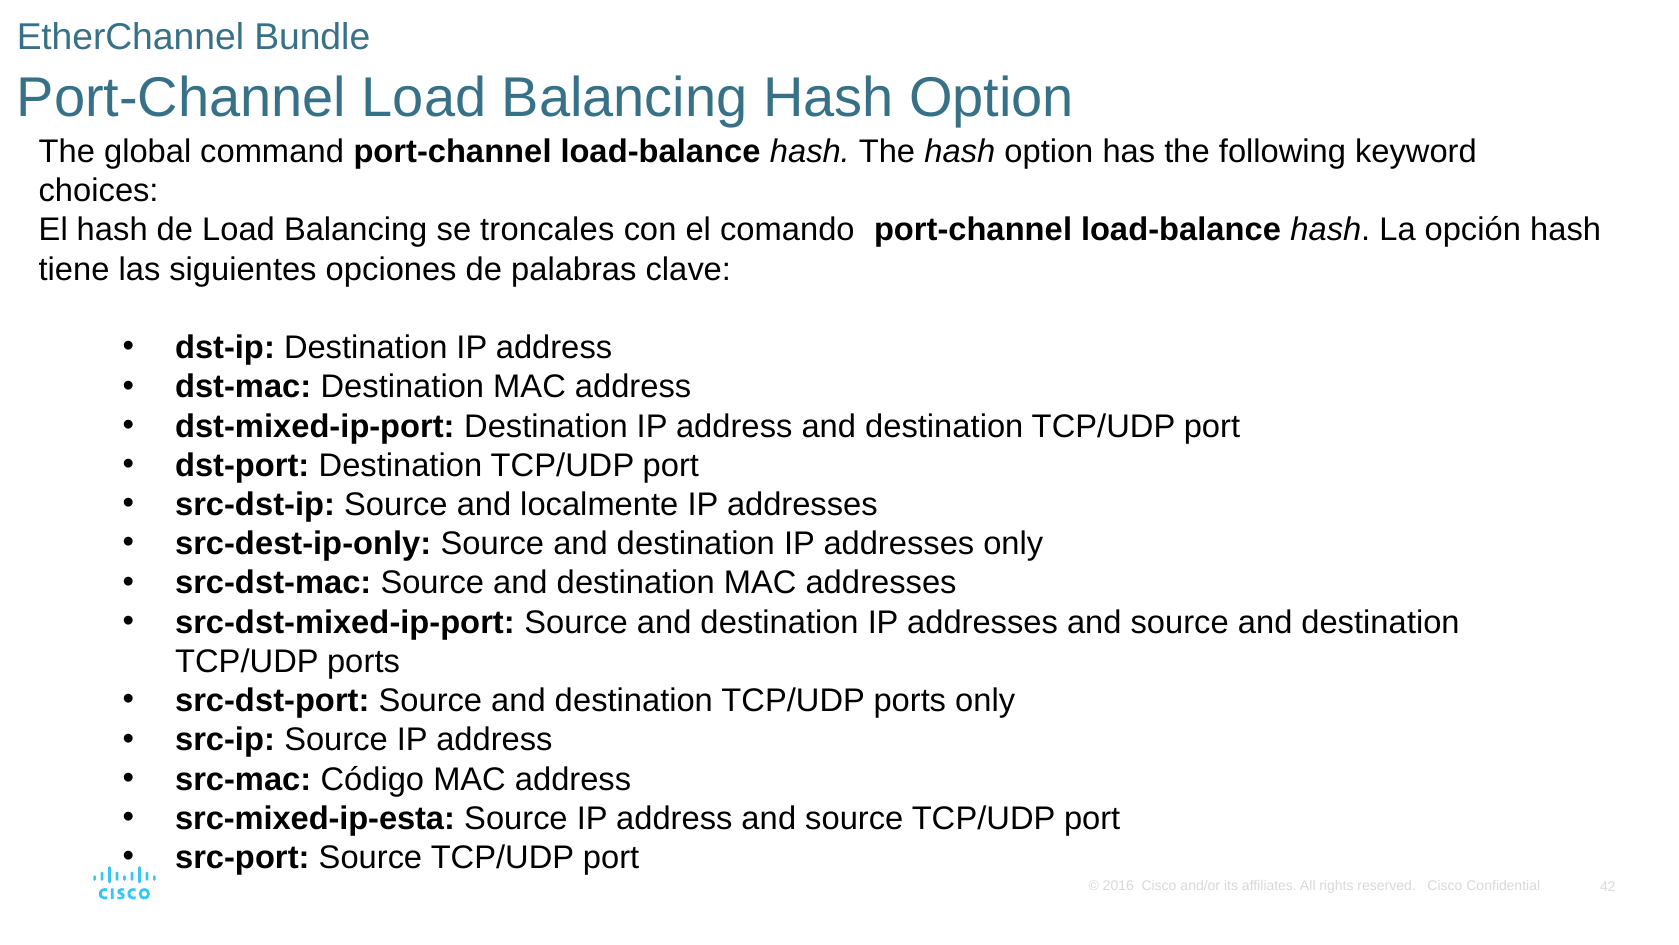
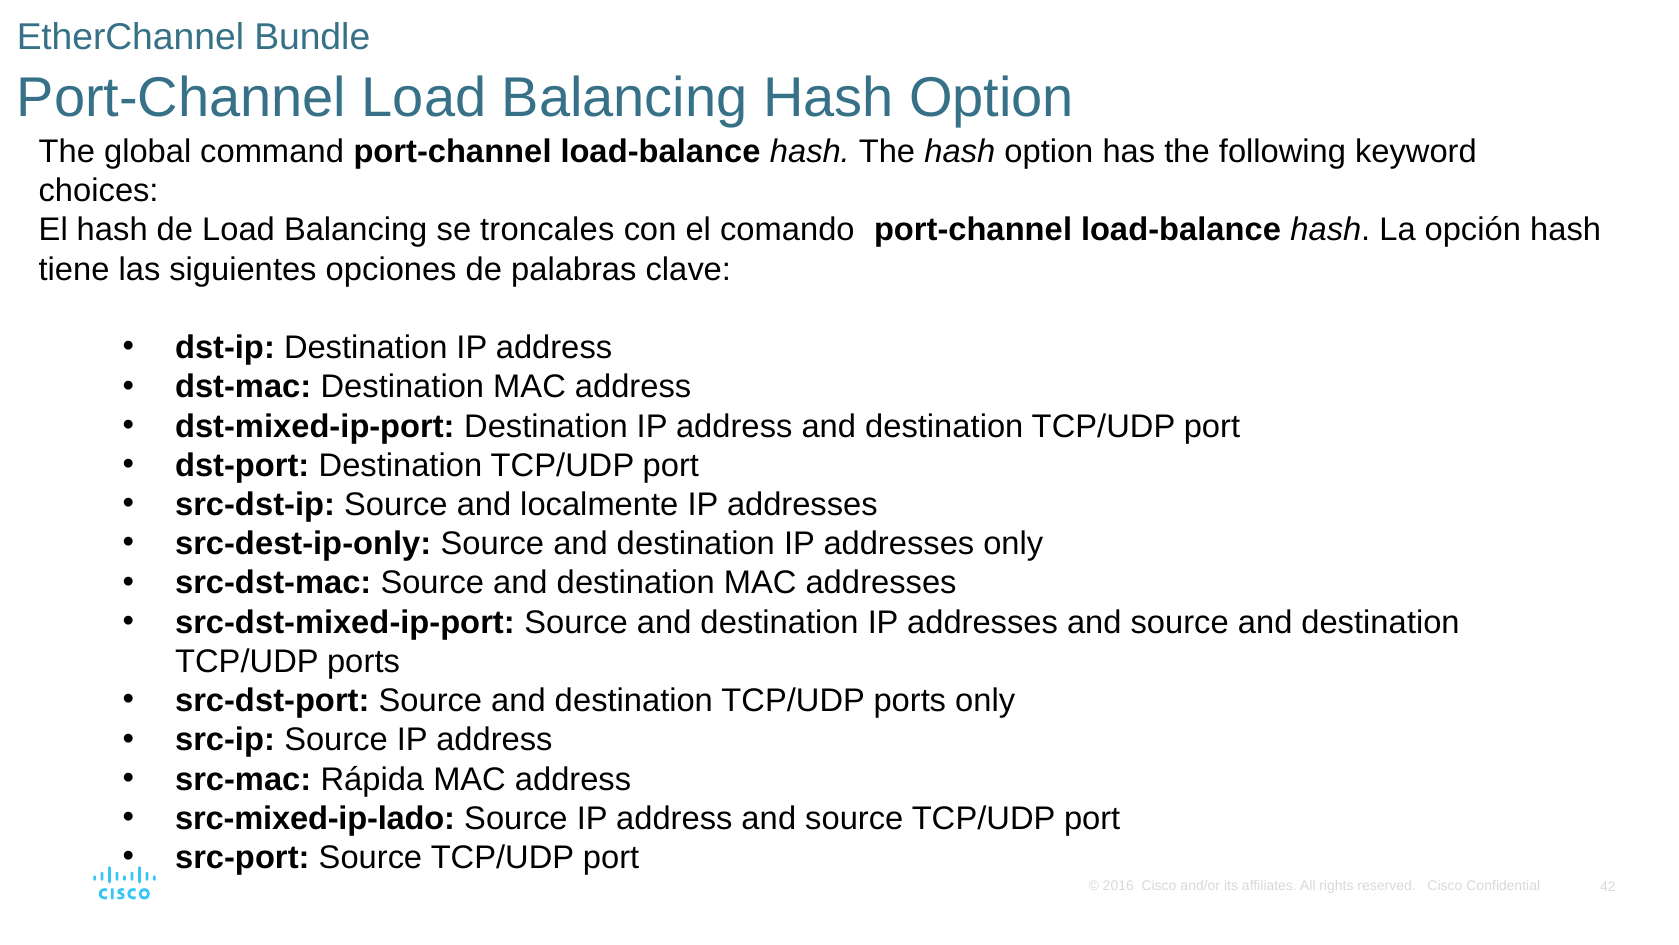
Código: Código -> Rápida
src-mixed-ip-esta: src-mixed-ip-esta -> src-mixed-ip-lado
